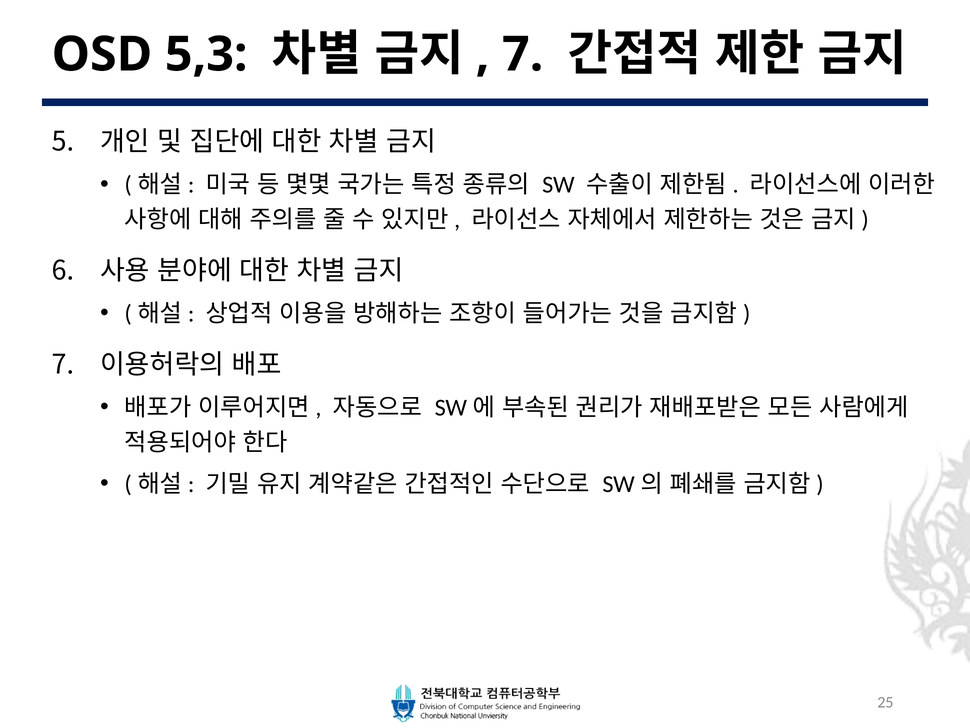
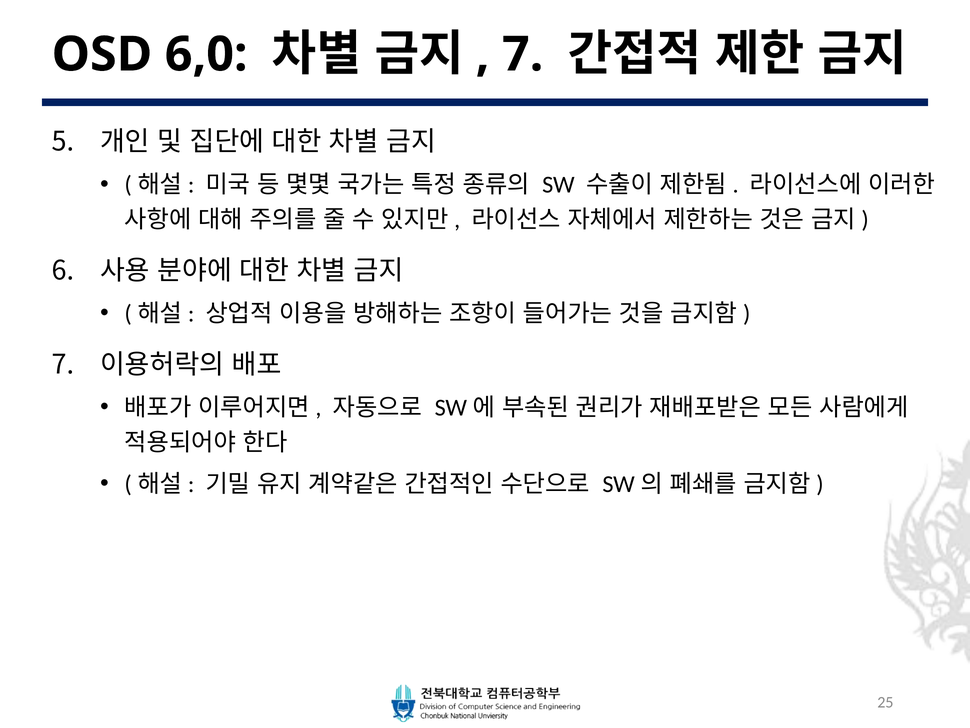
5,3: 5,3 -> 6,0
